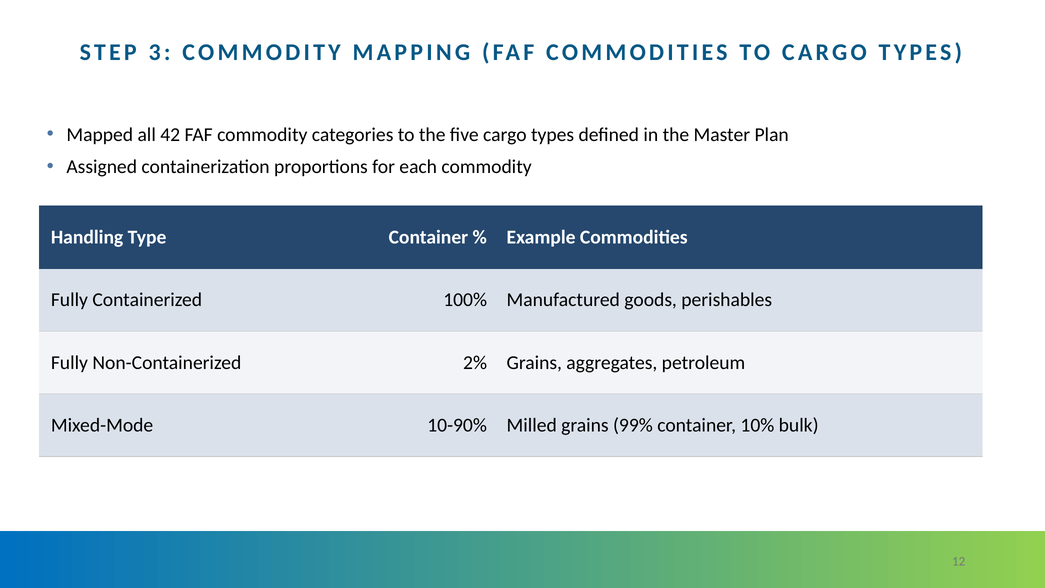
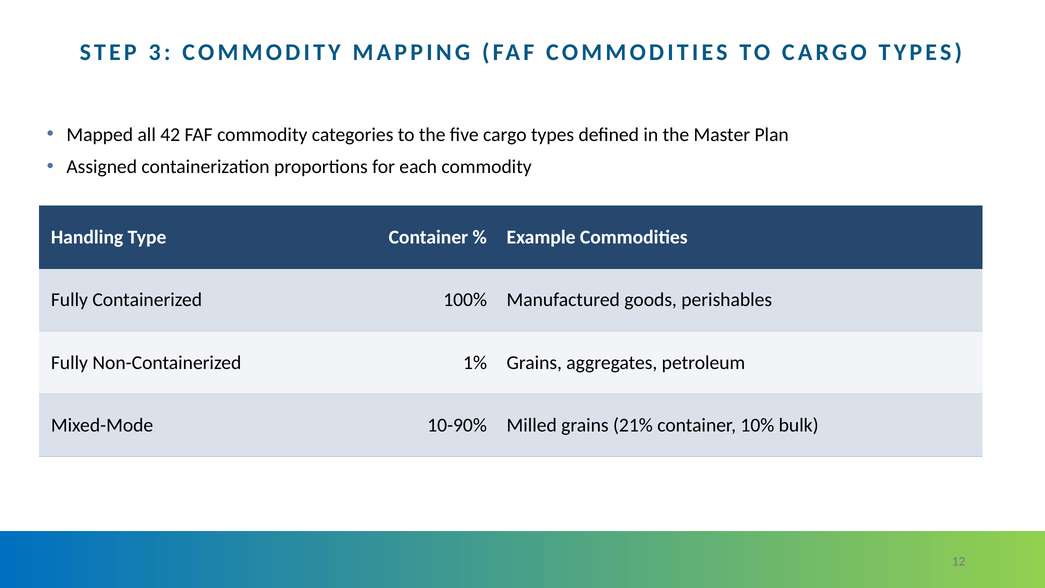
2%: 2% -> 1%
99%: 99% -> 21%
